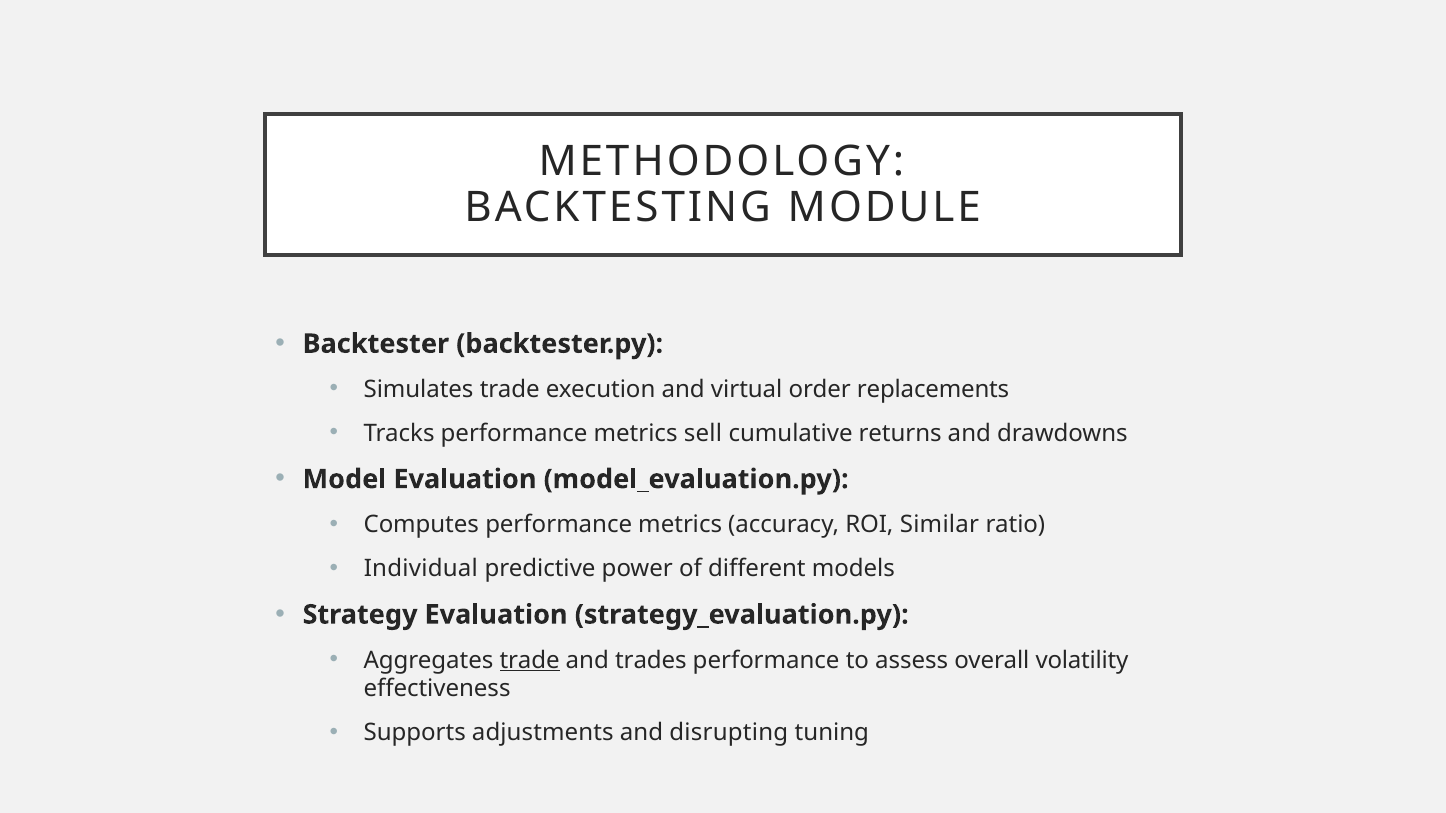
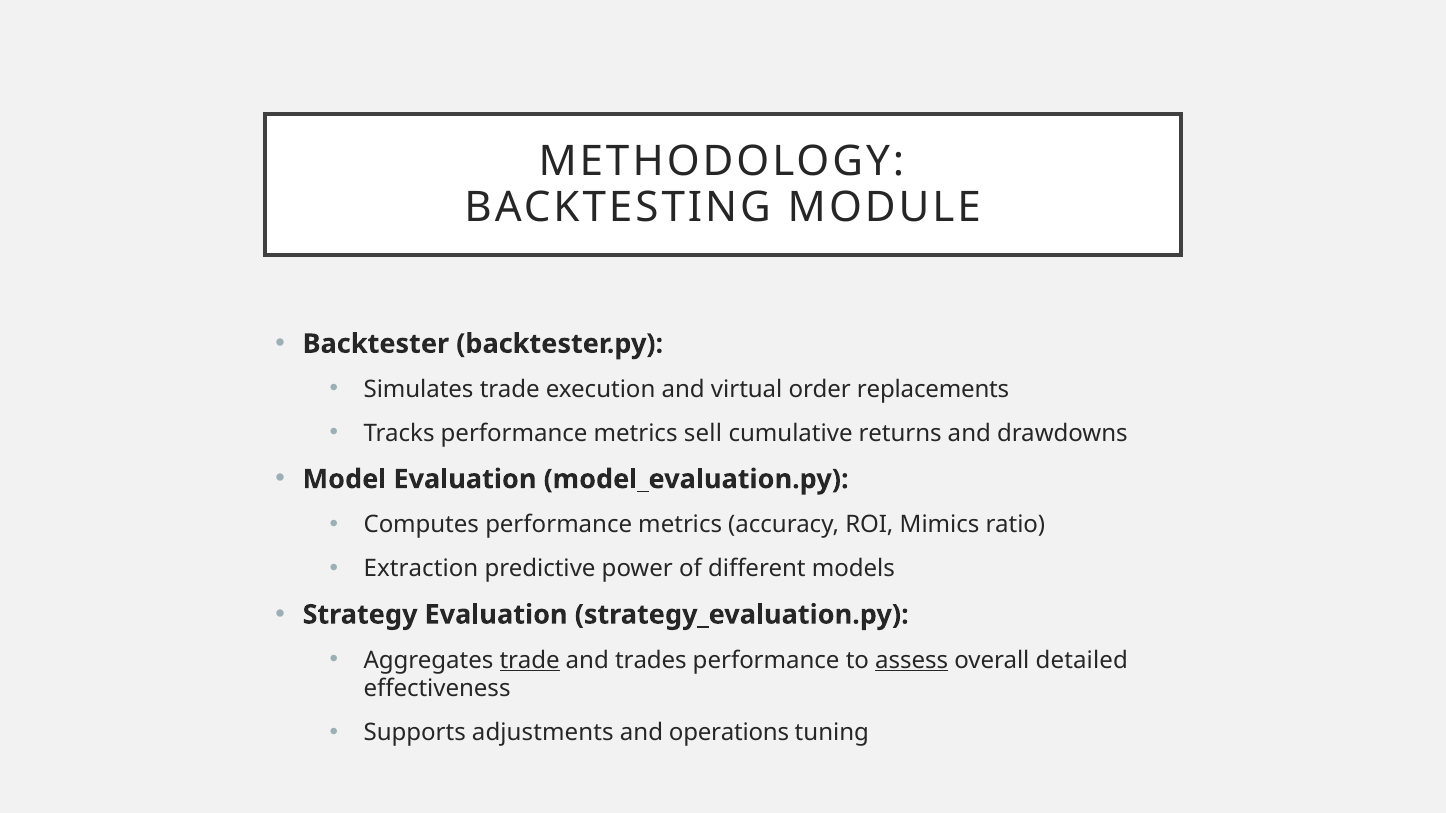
Similar: Similar -> Mimics
Individual: Individual -> Extraction
assess underline: none -> present
volatility: volatility -> detailed
disrupting: disrupting -> operations
